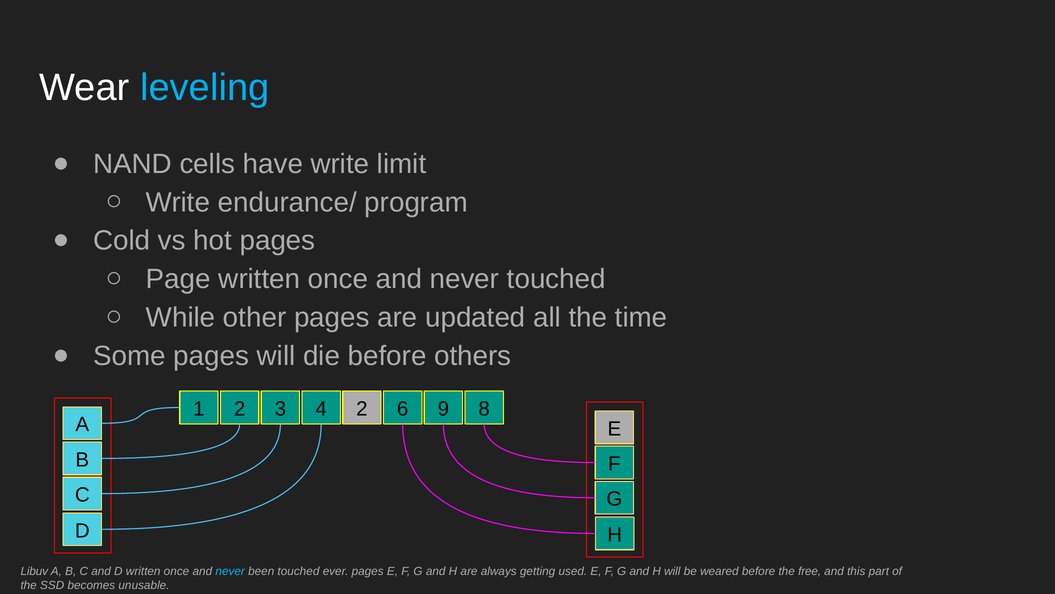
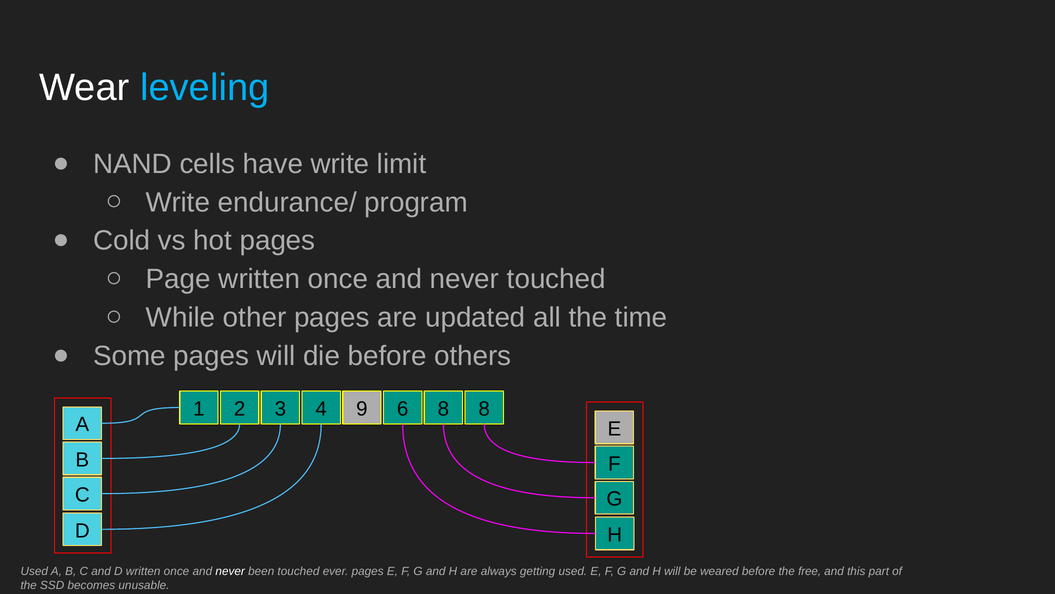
4 2: 2 -> 9
6 9: 9 -> 8
Libuv at (34, 571): Libuv -> Used
never at (230, 571) colour: light blue -> white
